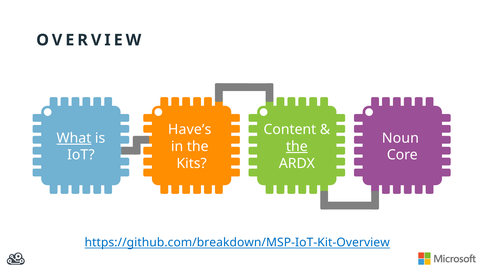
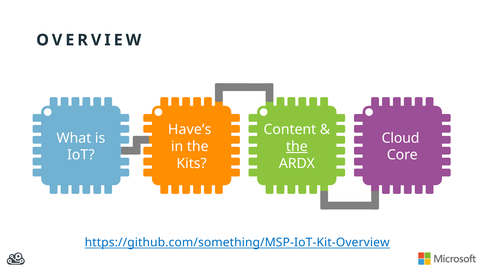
What underline: present -> none
Noun: Noun -> Cloud
https://github.com/breakdown/MSP-IoT-Kit-Overview: https://github.com/breakdown/MSP-IoT-Kit-Overview -> https://github.com/something/MSP-IoT-Kit-Overview
